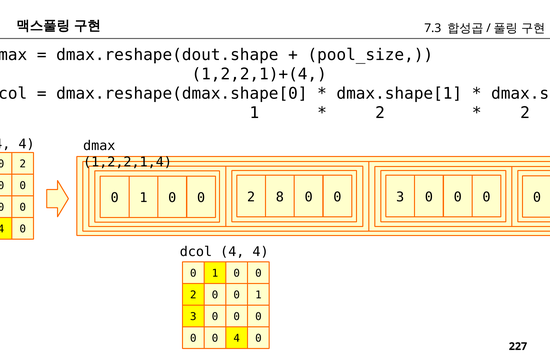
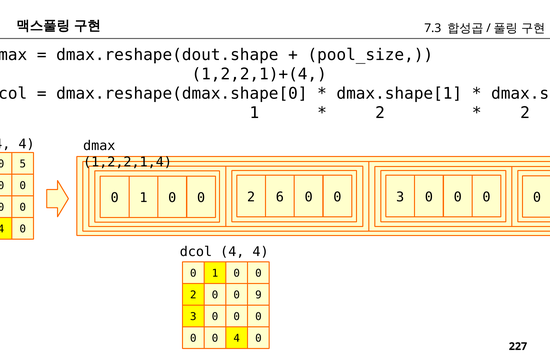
2 at (23, 164): 2 -> 5
8: 8 -> 6
0 0 1: 1 -> 9
